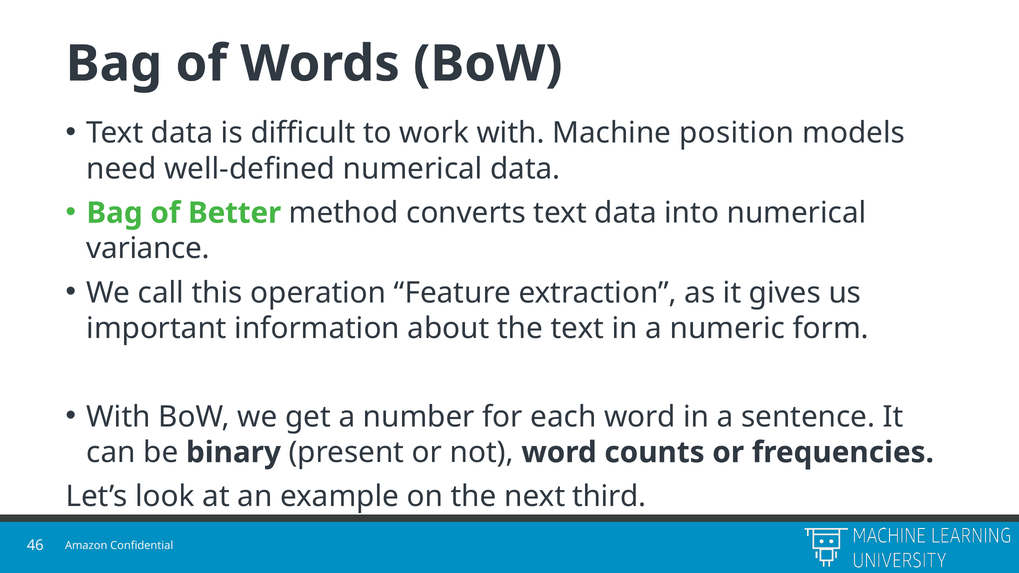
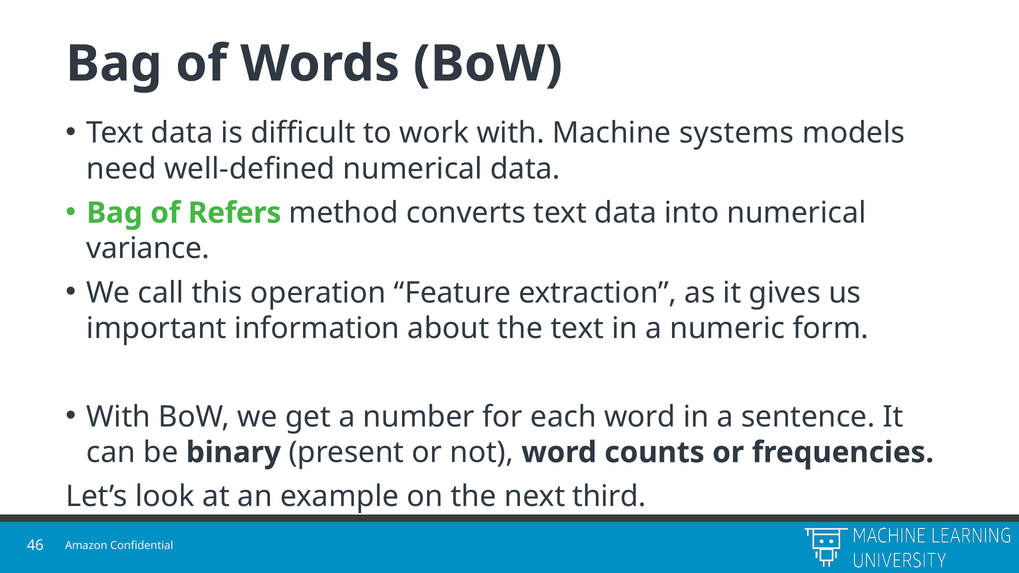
position: position -> systems
Better: Better -> Refers
